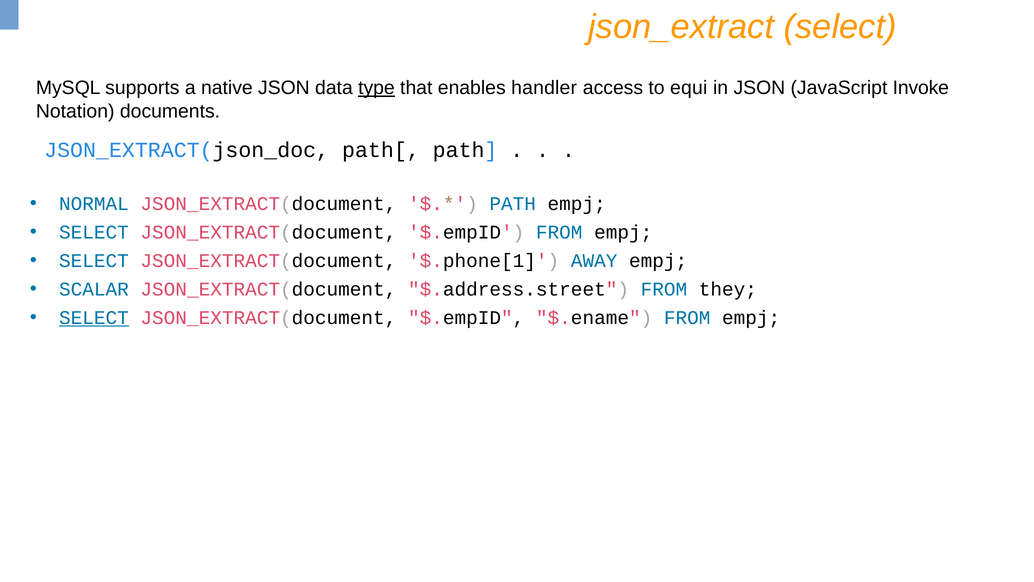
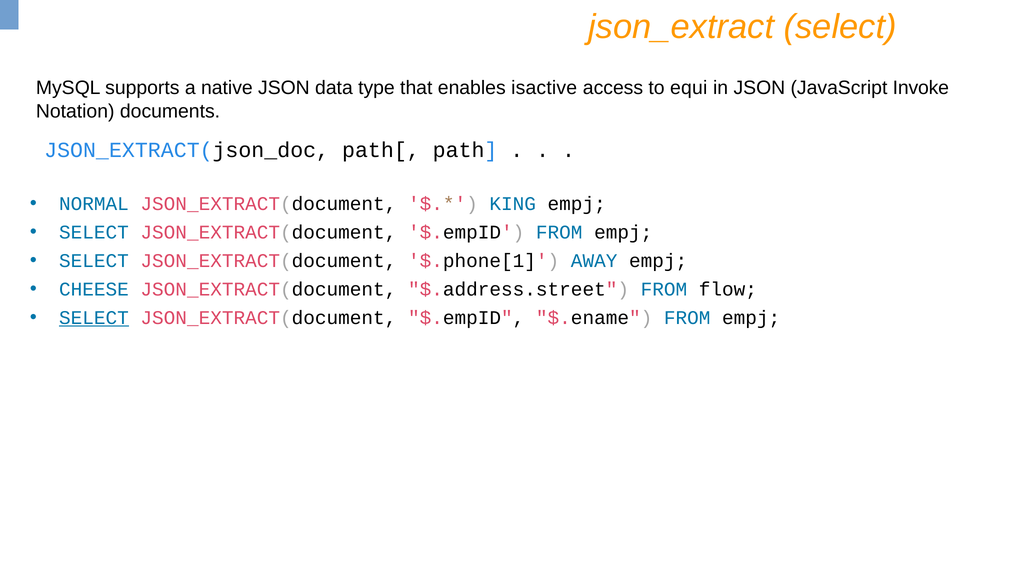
type underline: present -> none
handler: handler -> isactive
PATH at (513, 204): PATH -> KING
SCALAR: SCALAR -> CHEESE
they: they -> flow
